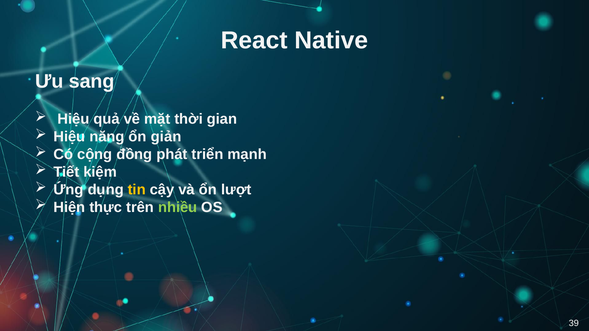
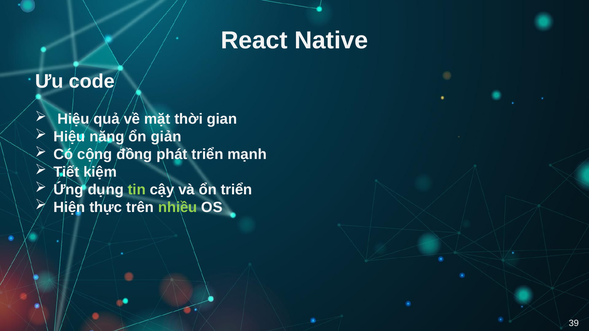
sang: sang -> code
tin colour: yellow -> light green
ổn lượt: lượt -> triển
